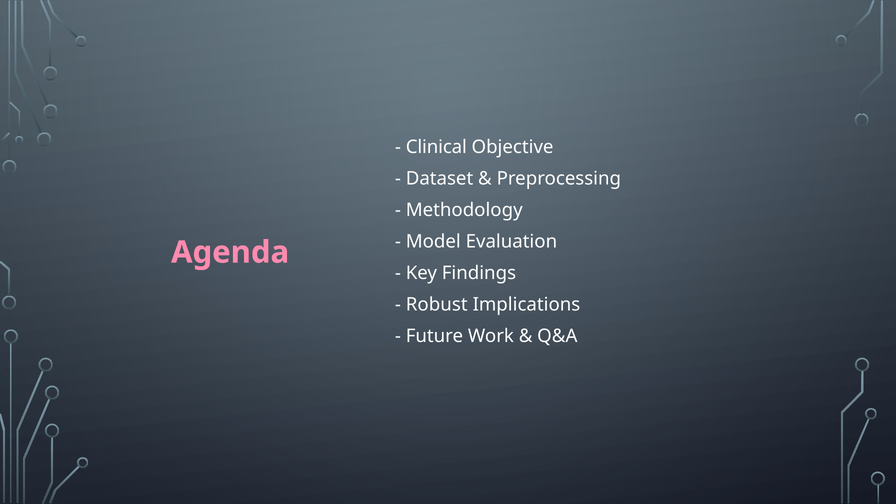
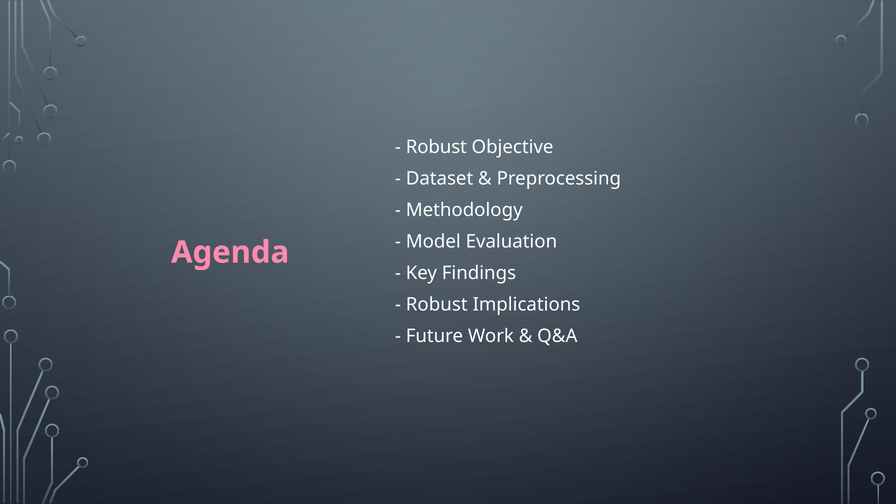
Clinical at (436, 147): Clinical -> Robust
